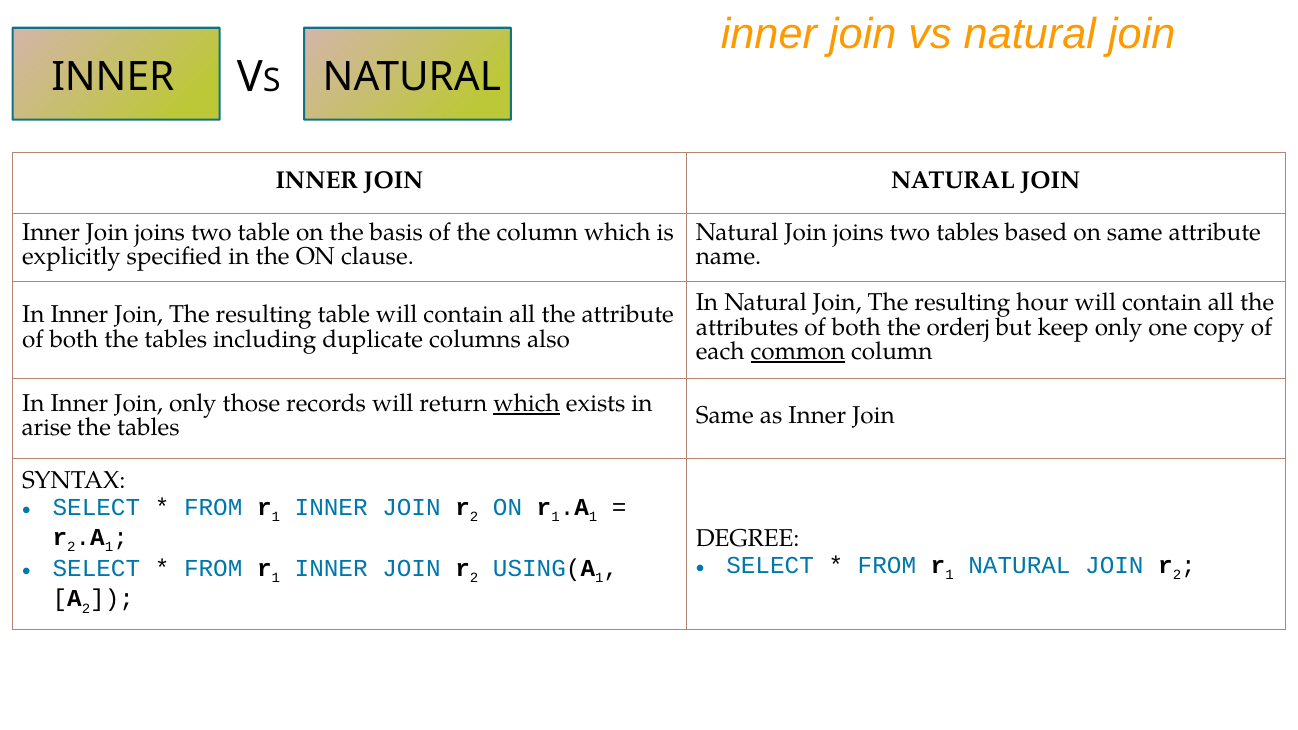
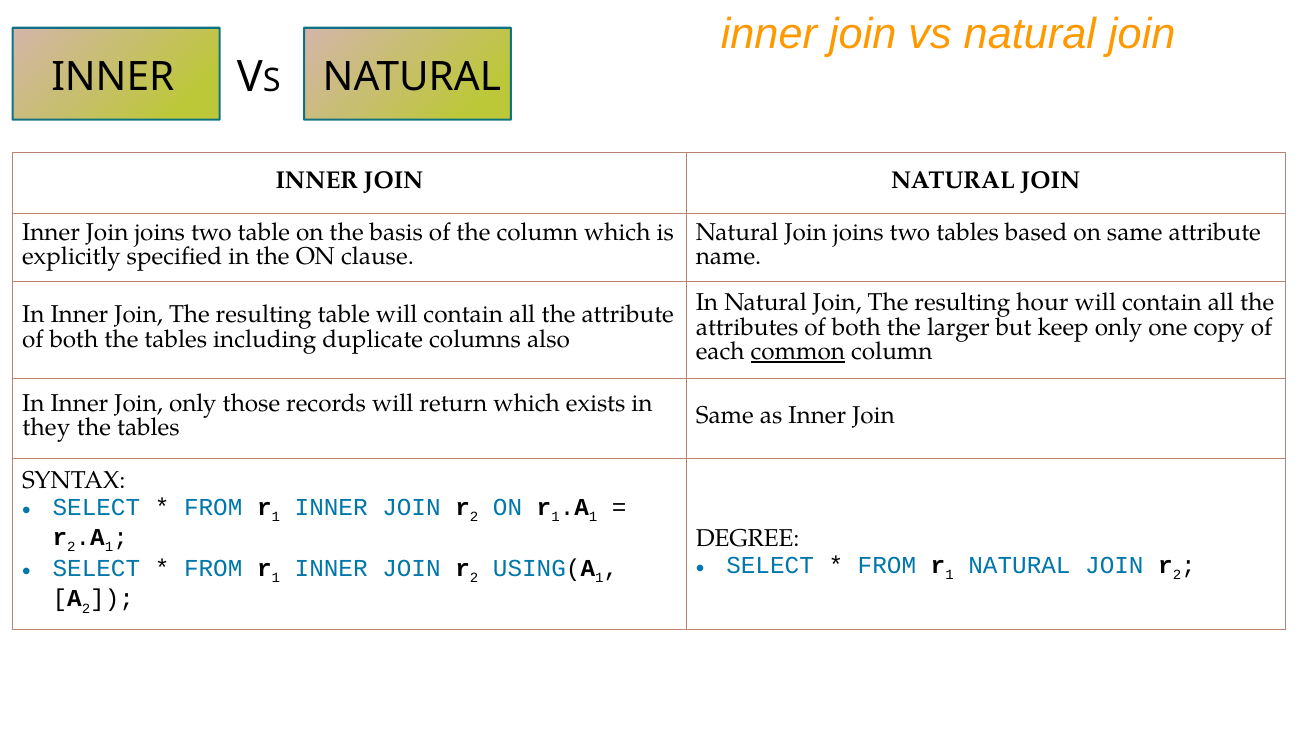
orderj: orderj -> larger
which at (527, 403) underline: present -> none
arise: arise -> they
